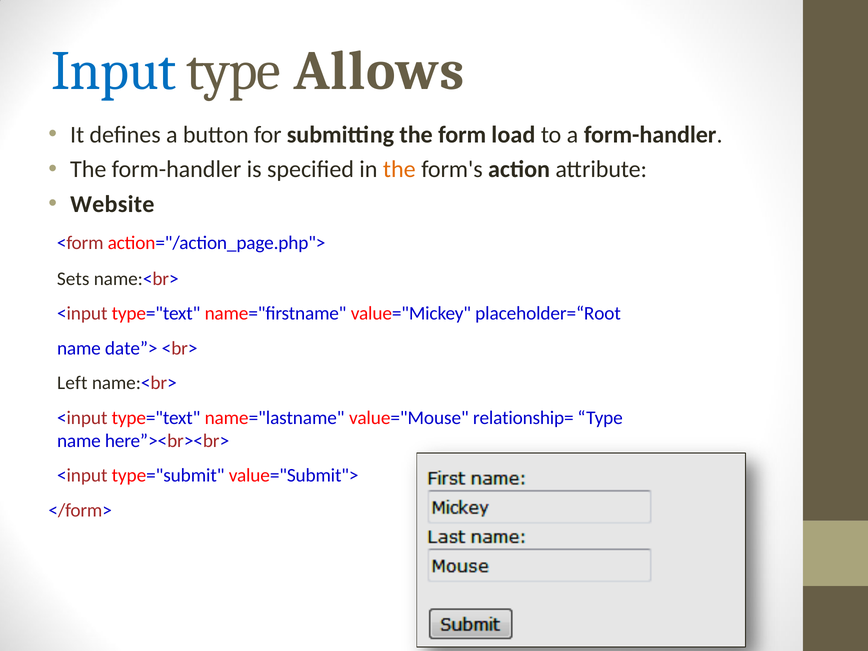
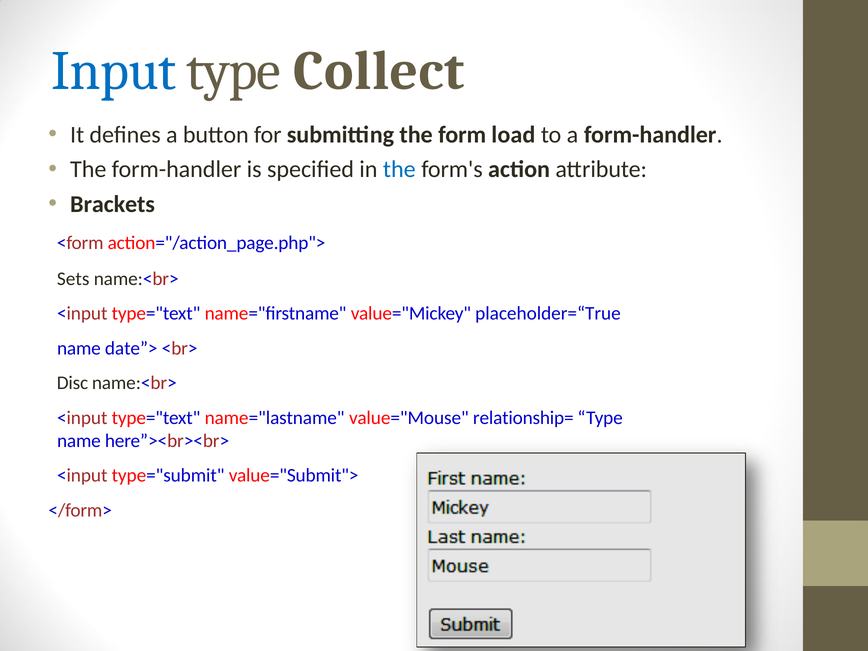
Allows: Allows -> Collect
the at (399, 169) colour: orange -> blue
Website: Website -> Brackets
placeholder=“Root: placeholder=“Root -> placeholder=“True
Left: Left -> Disc
